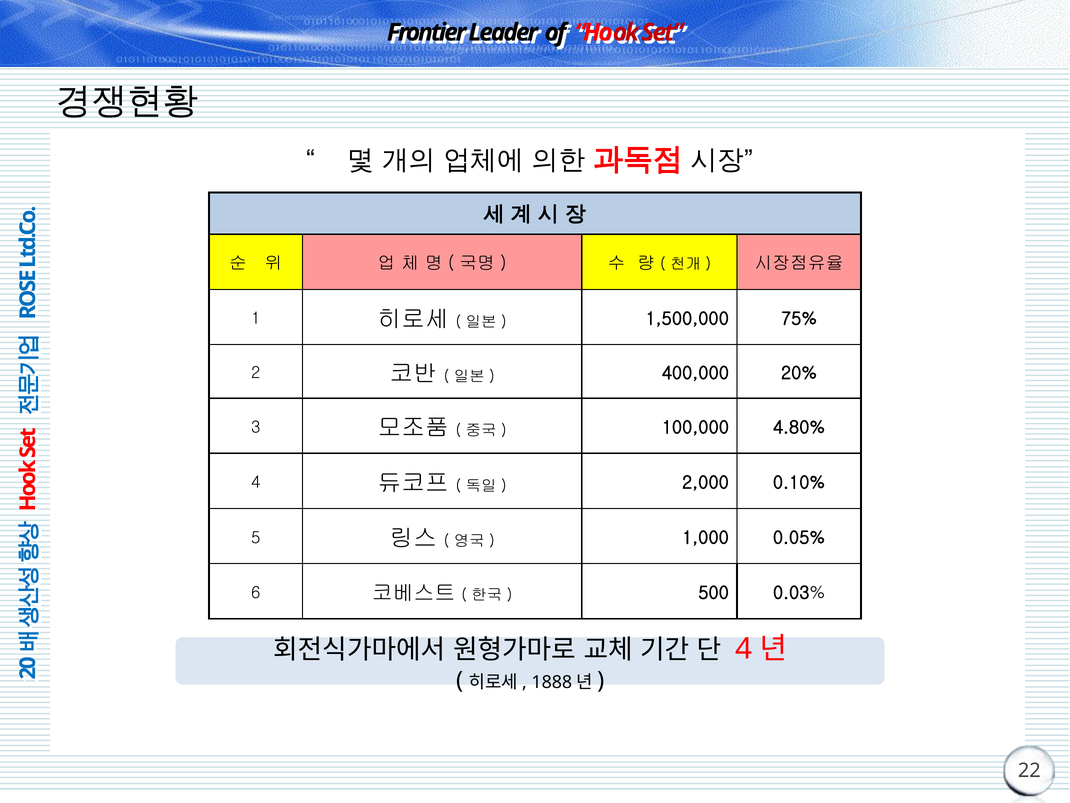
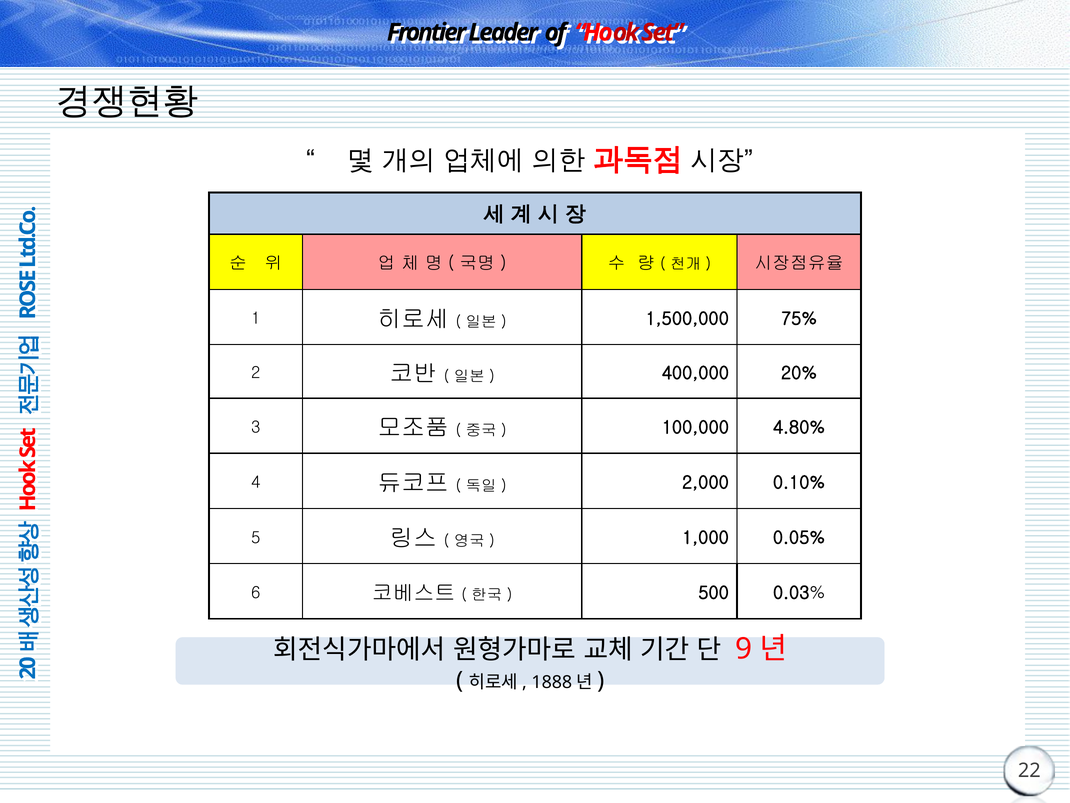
4 at (744, 648): 4 -> 9
